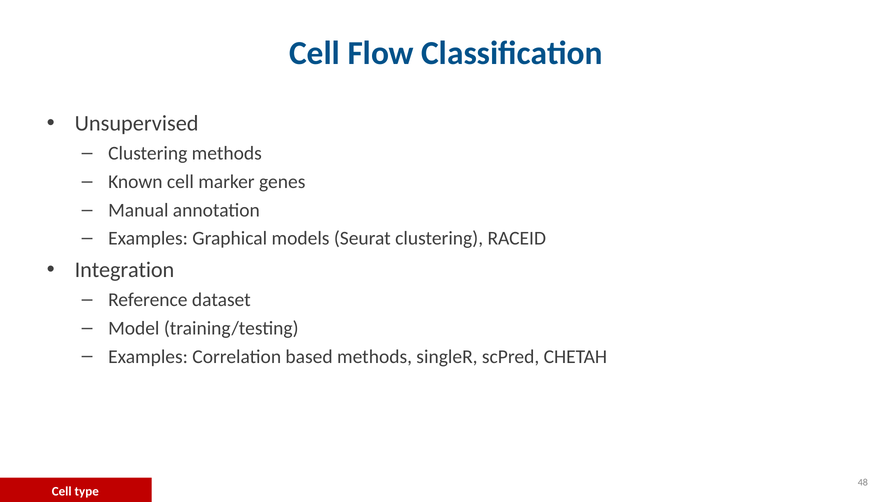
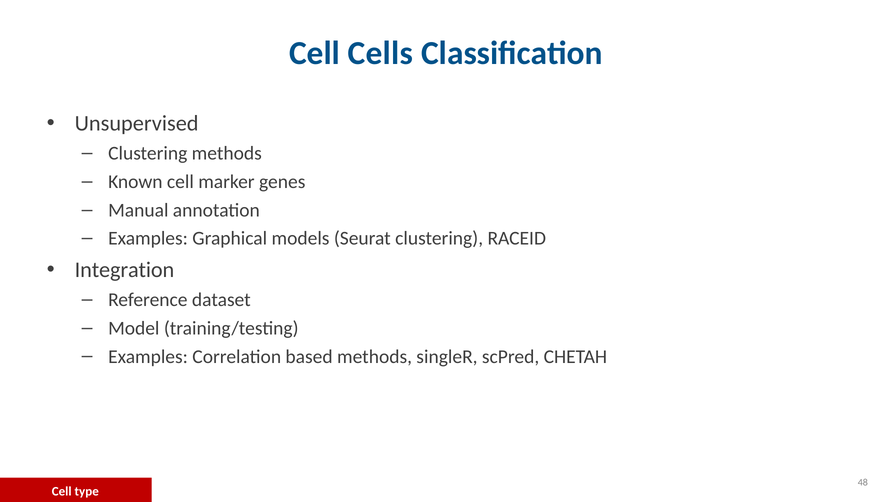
Flow: Flow -> Cells
